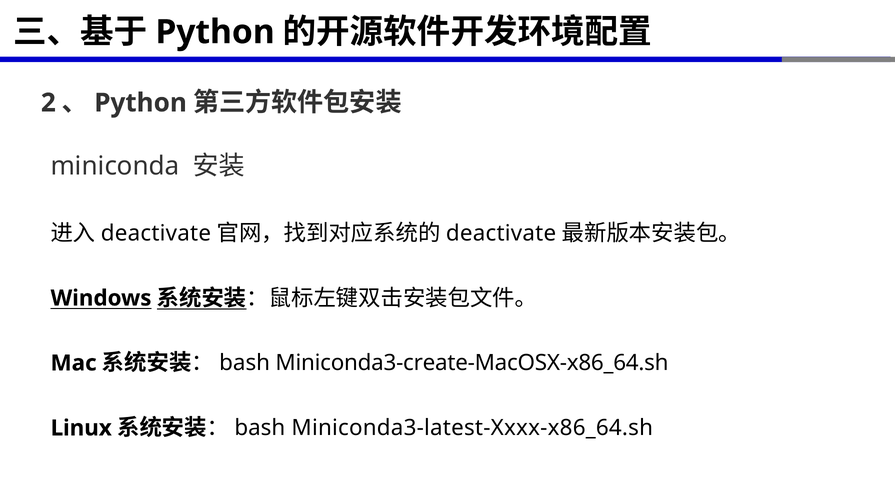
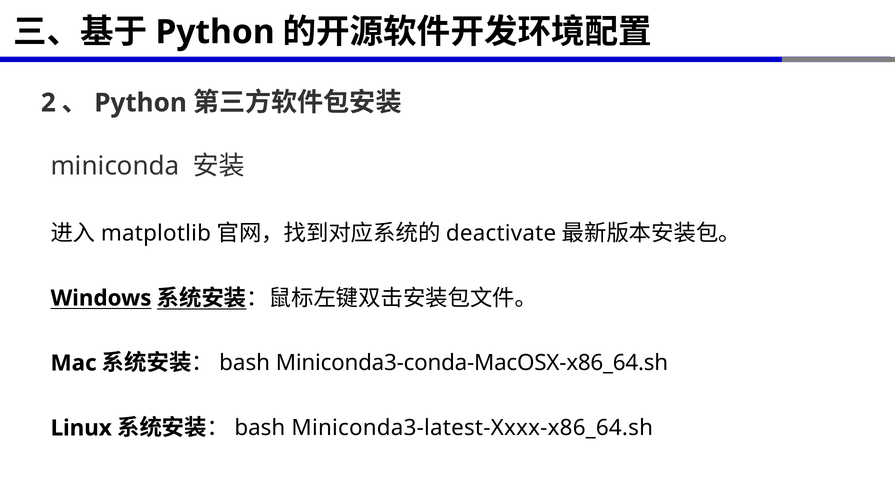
deactivate at (156, 233): deactivate -> matplotlib
Miniconda3-create-MacOSX-x86_64.sh: Miniconda3-create-MacOSX-x86_64.sh -> Miniconda3-conda-MacOSX-x86_64.sh
